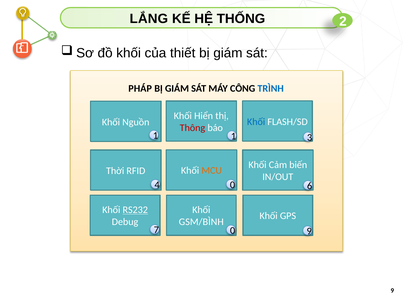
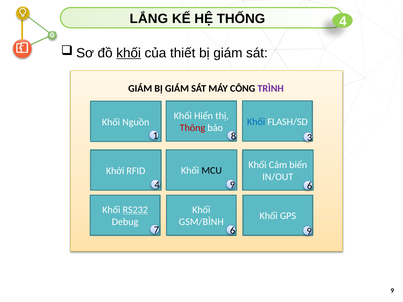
THỐNG 2: 2 -> 4
khối at (129, 53) underline: none -> present
PHÁP at (140, 89): PHÁP -> GIÁM
TRÌNH colour: blue -> purple
1 1: 1 -> 8
MCU colour: orange -> black
Thời: Thời -> Khởi
4 0: 0 -> 9
7 0: 0 -> 6
